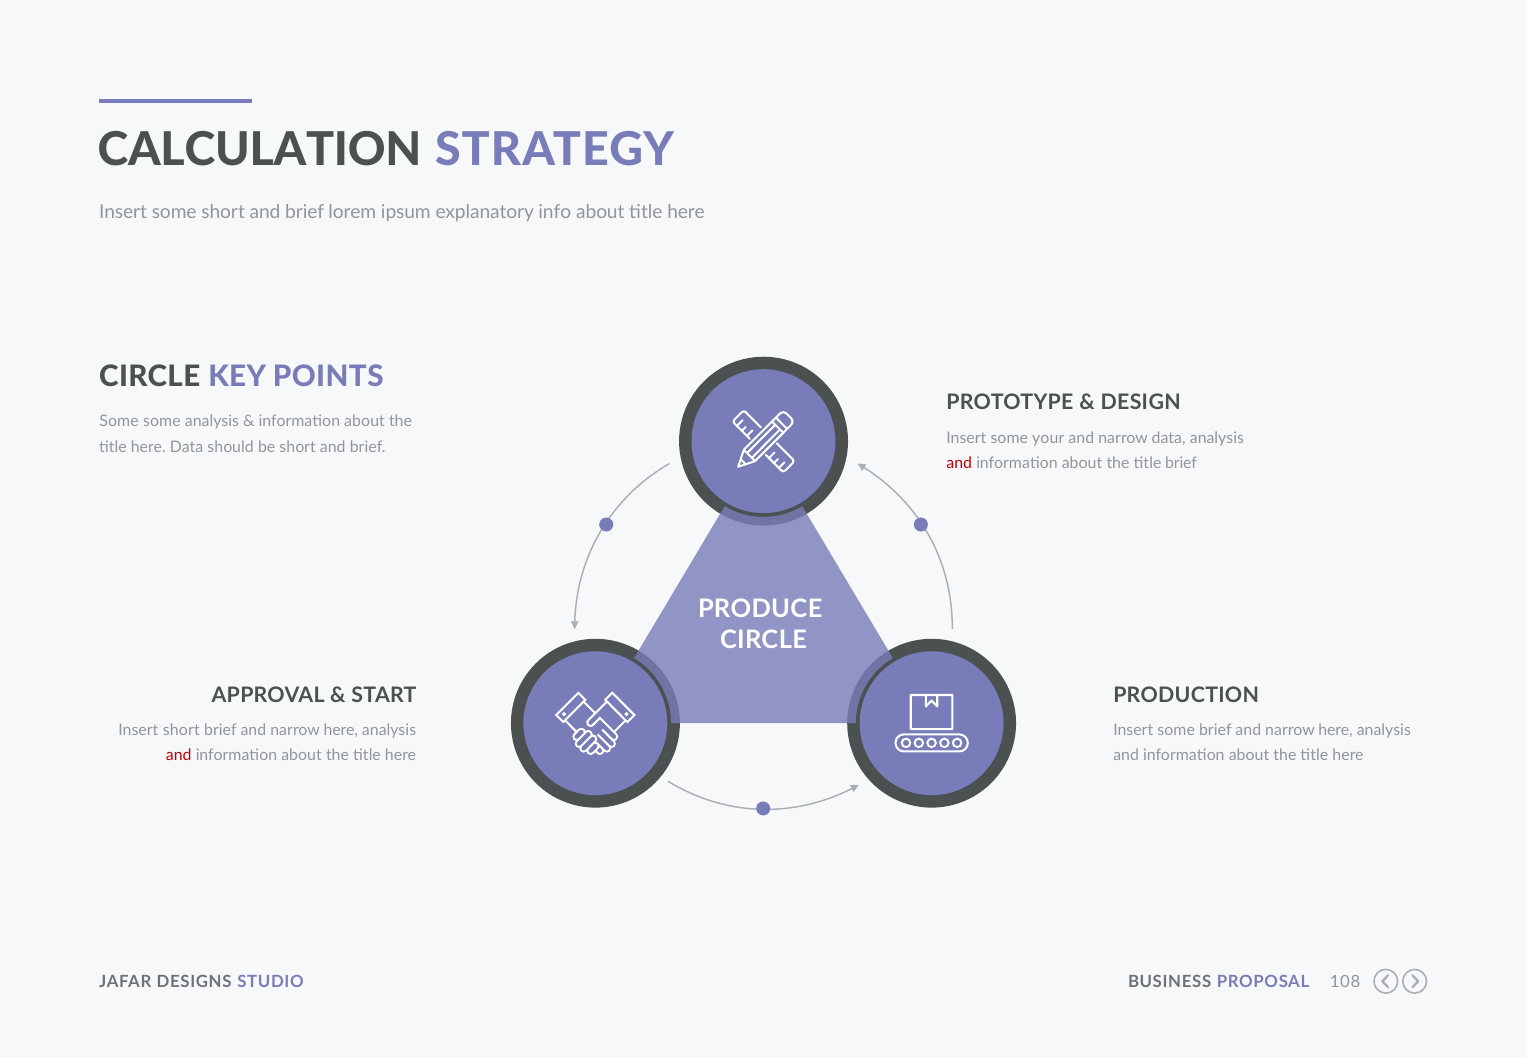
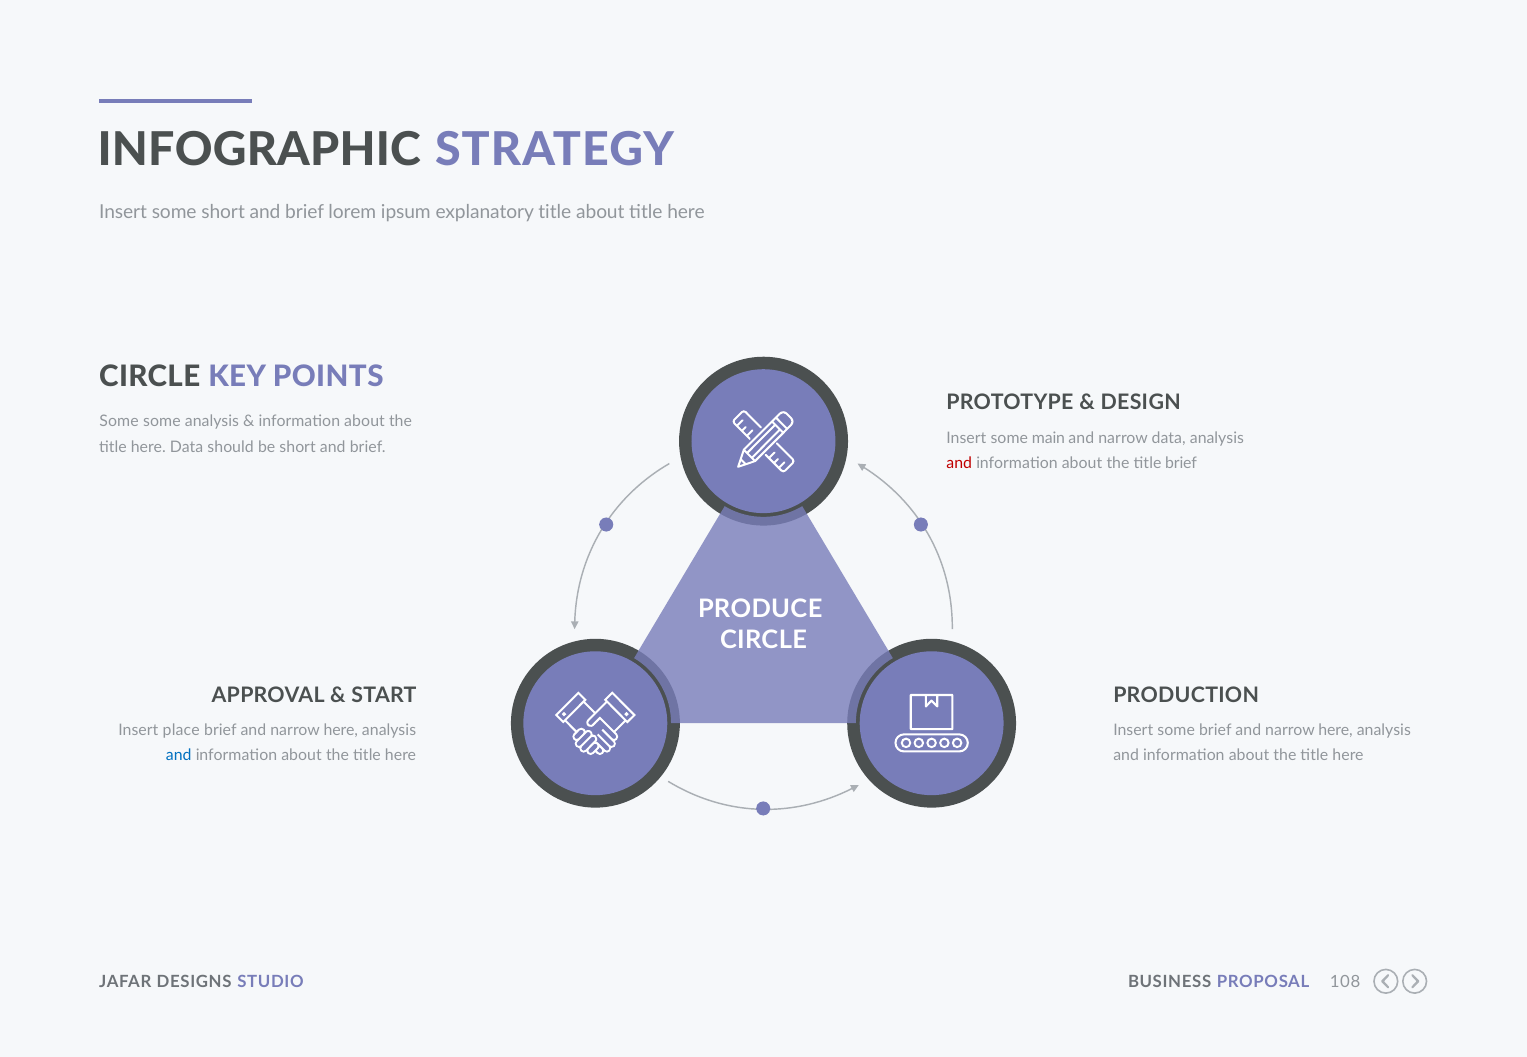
CALCULATION: CALCULATION -> INFOGRAPHIC
explanatory info: info -> title
your: your -> main
Insert short: short -> place
and at (179, 755) colour: red -> blue
